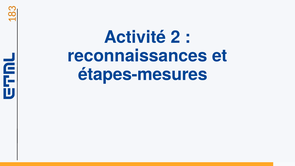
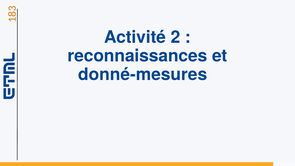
étapes-mesures: étapes-mesures -> donné-mesures
